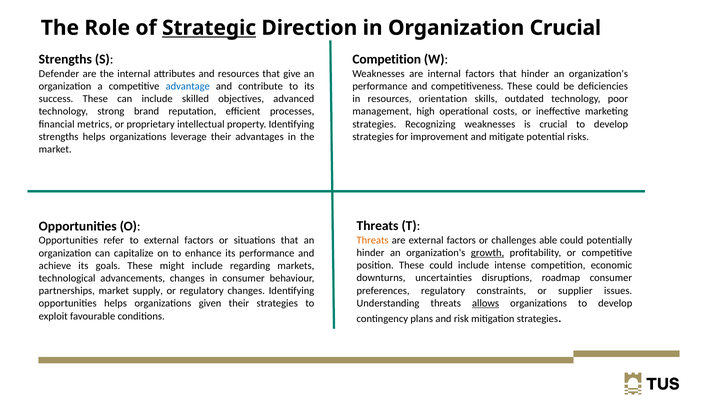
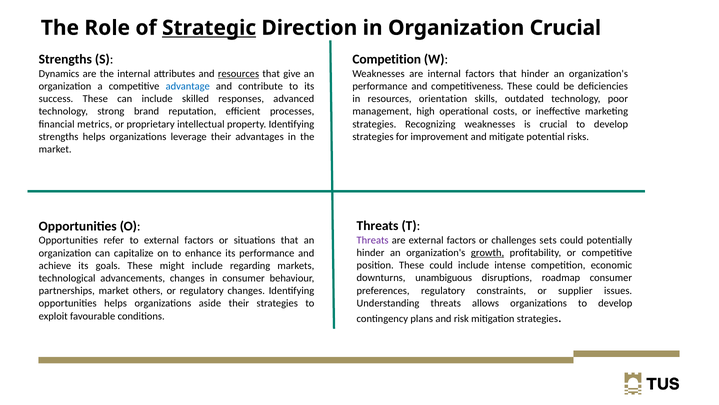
Defender: Defender -> Dynamics
resources at (239, 74) underline: none -> present
objectives: objectives -> responses
Threats at (373, 240) colour: orange -> purple
able: able -> sets
uncertainties: uncertainties -> unambiguous
supply: supply -> others
allows underline: present -> none
given: given -> aside
